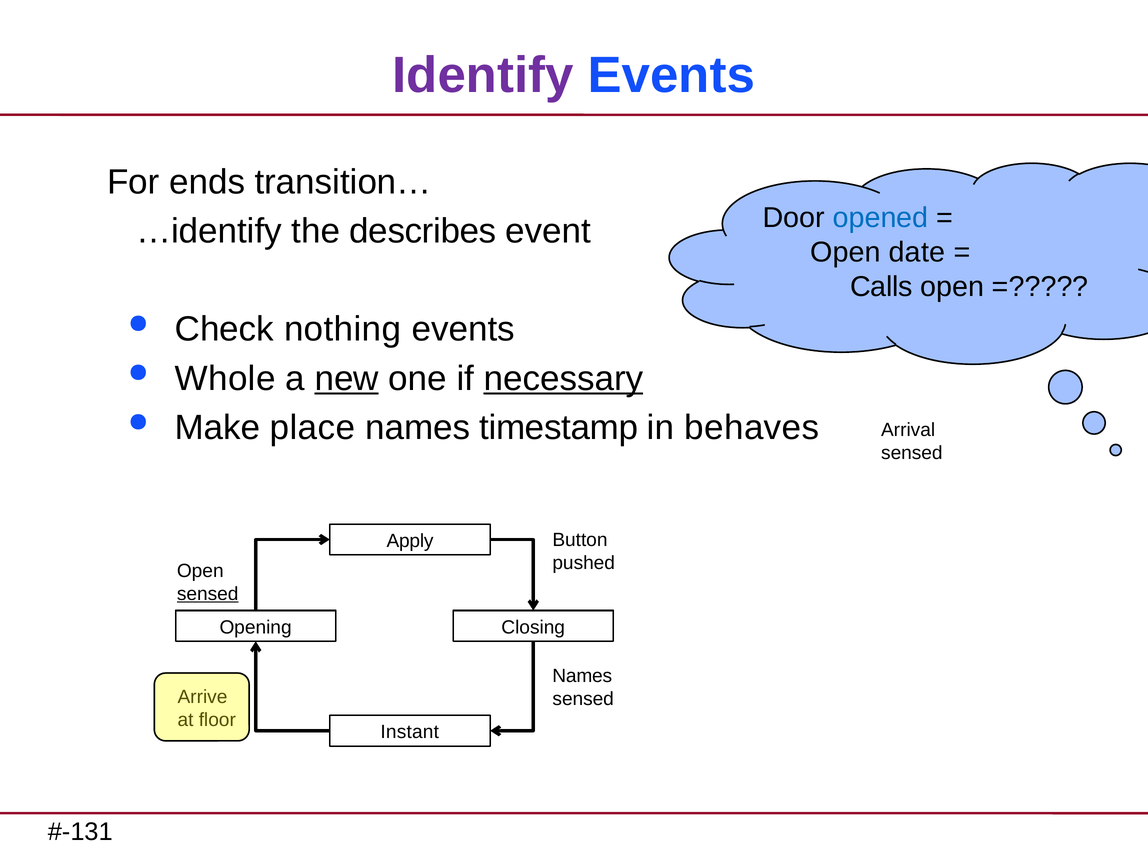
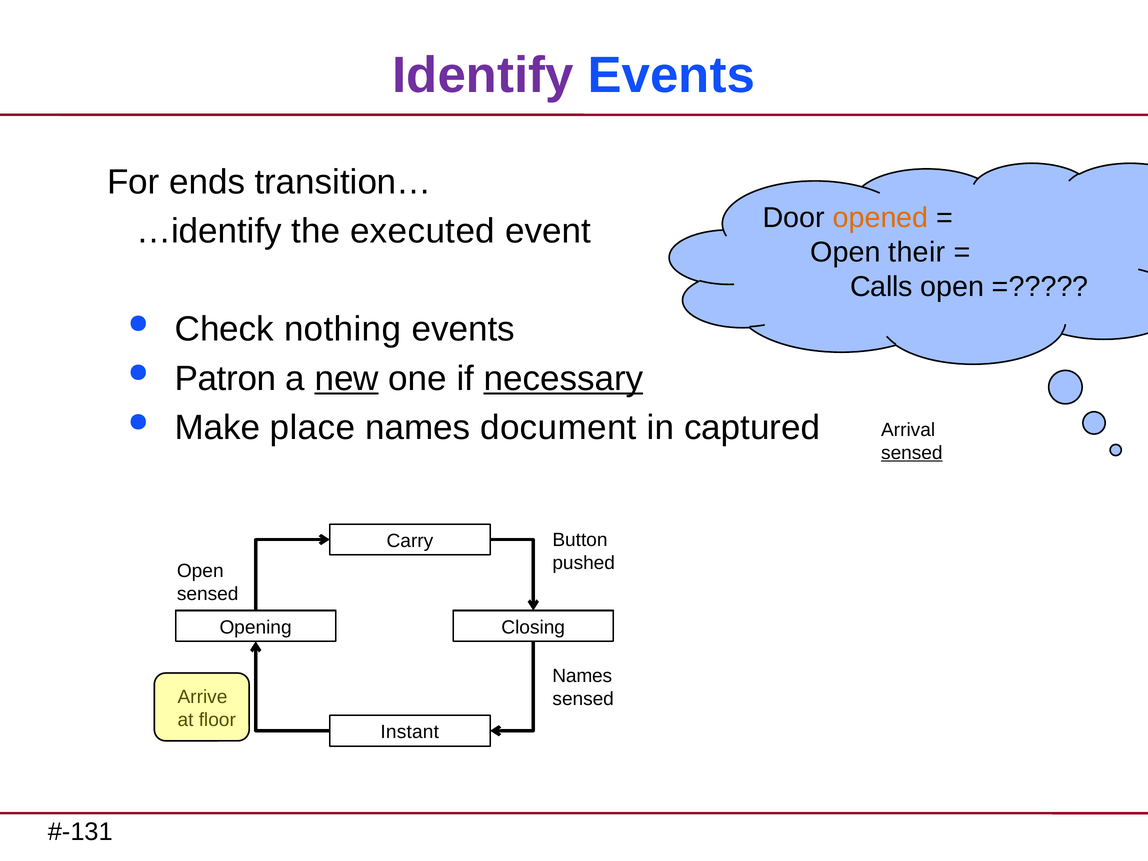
opened colour: blue -> orange
describes: describes -> executed
date: date -> their
Whole: Whole -> Patron
timestamp: timestamp -> document
behaves: behaves -> captured
sensed at (912, 453) underline: none -> present
Apply: Apply -> Carry
sensed at (208, 594) underline: present -> none
